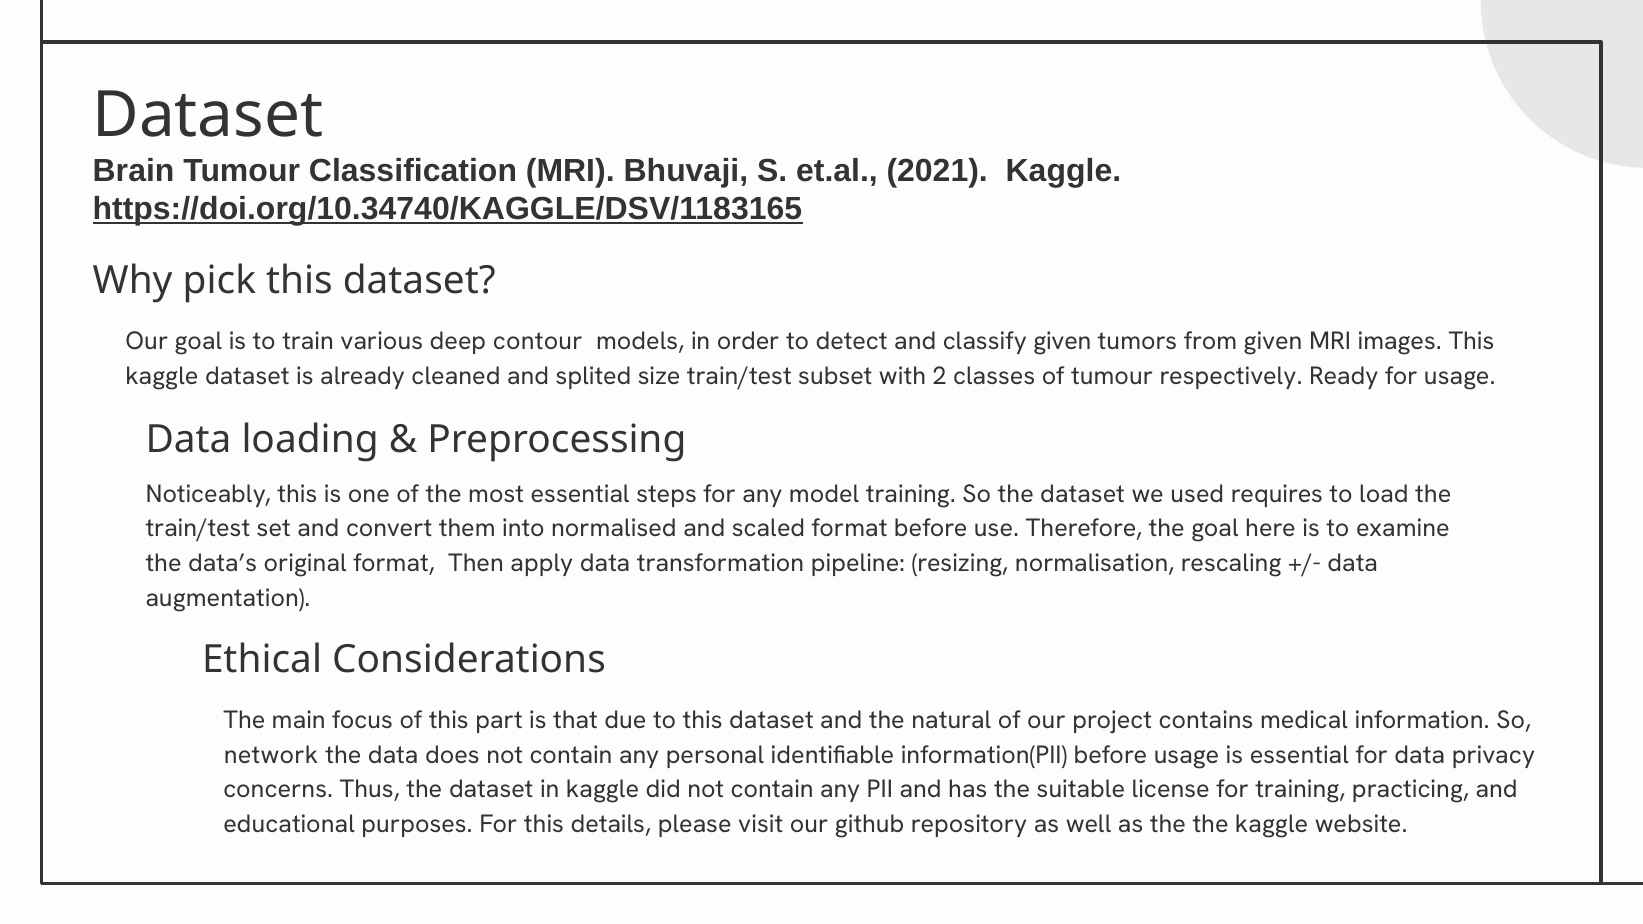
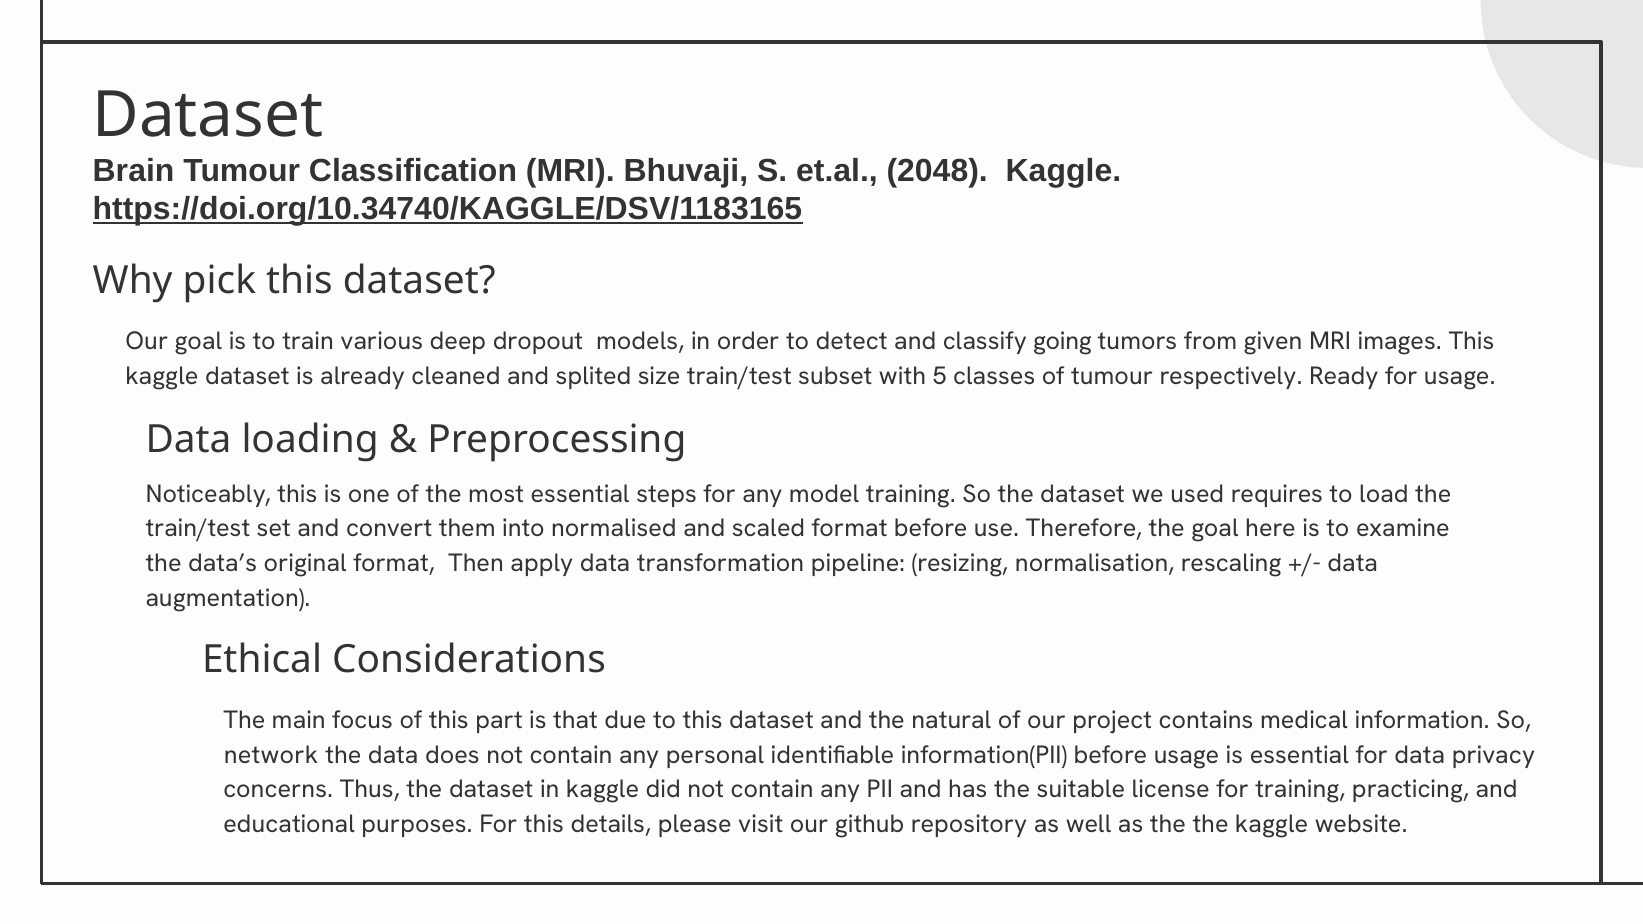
2021: 2021 -> 2048
contour: contour -> dropout
classify given: given -> going
2: 2 -> 5
